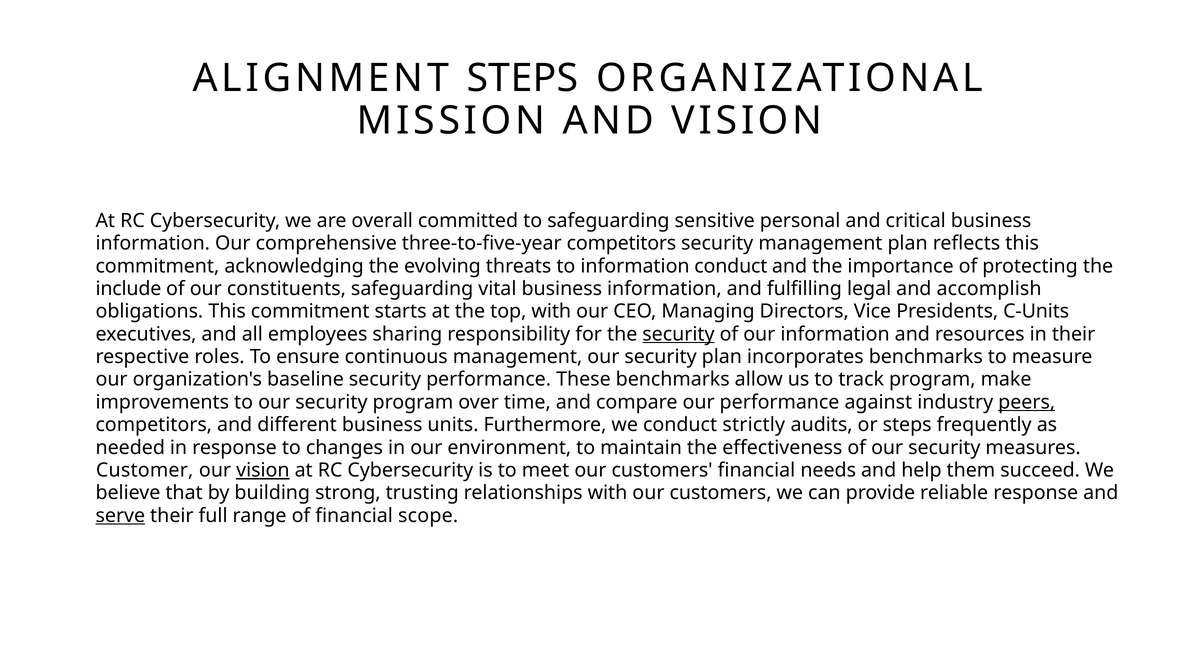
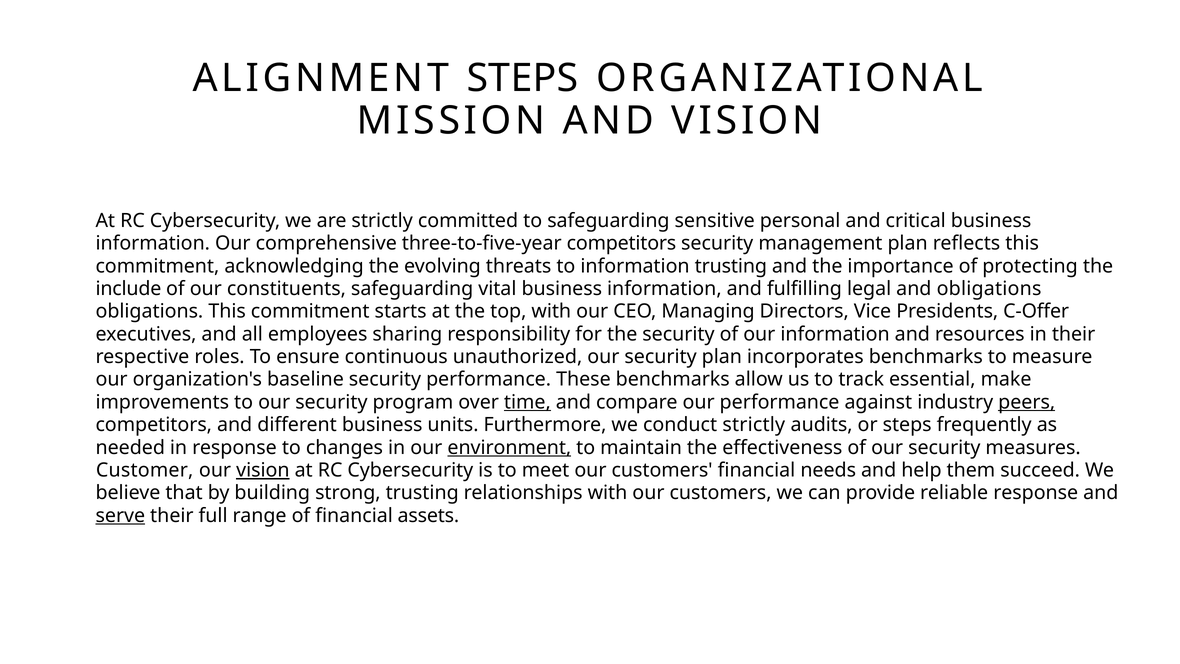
are overall: overall -> strictly
information conduct: conduct -> trusting
and accomplish: accomplish -> obligations
C-Units: C-Units -> C-Offer
security at (678, 334) underline: present -> none
continuous management: management -> unauthorized
track program: program -> essential
time underline: none -> present
environment underline: none -> present
scope: scope -> assets
